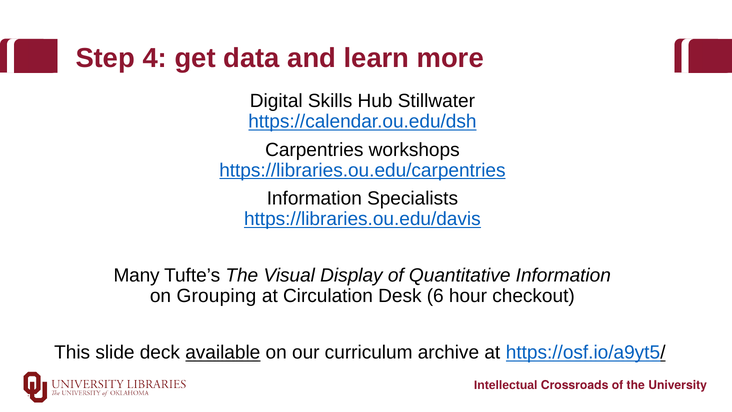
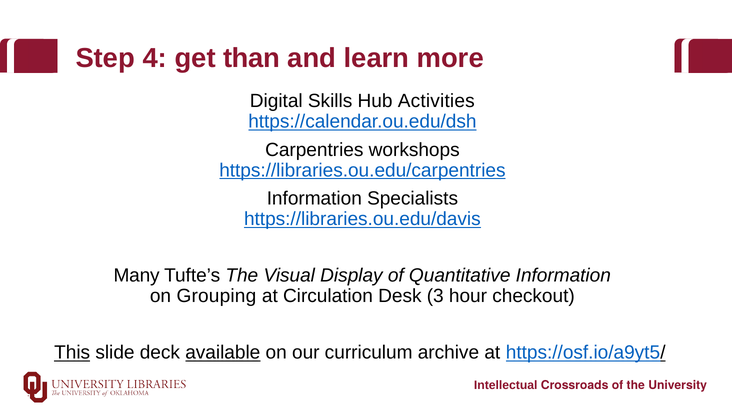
data: data -> than
Stillwater: Stillwater -> Activities
6: 6 -> 3
This underline: none -> present
